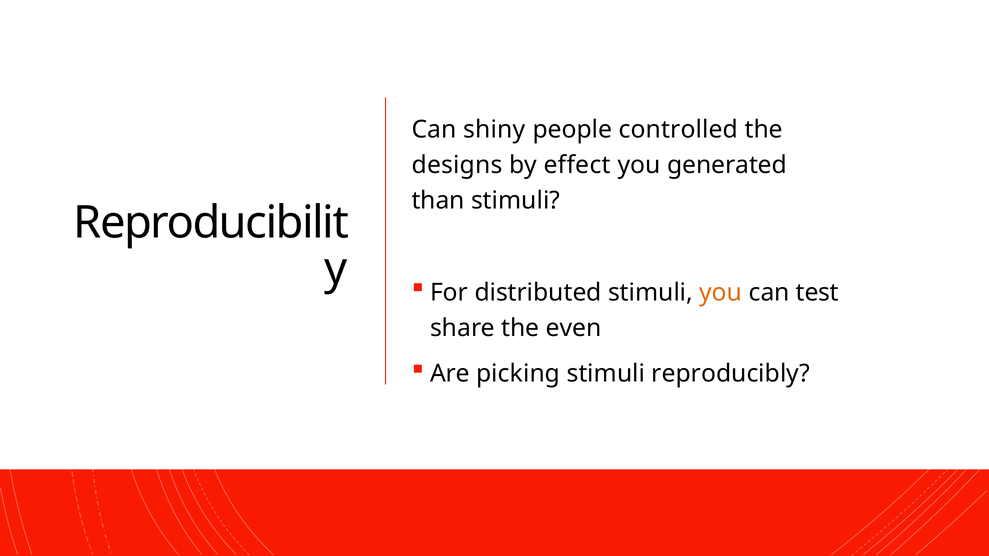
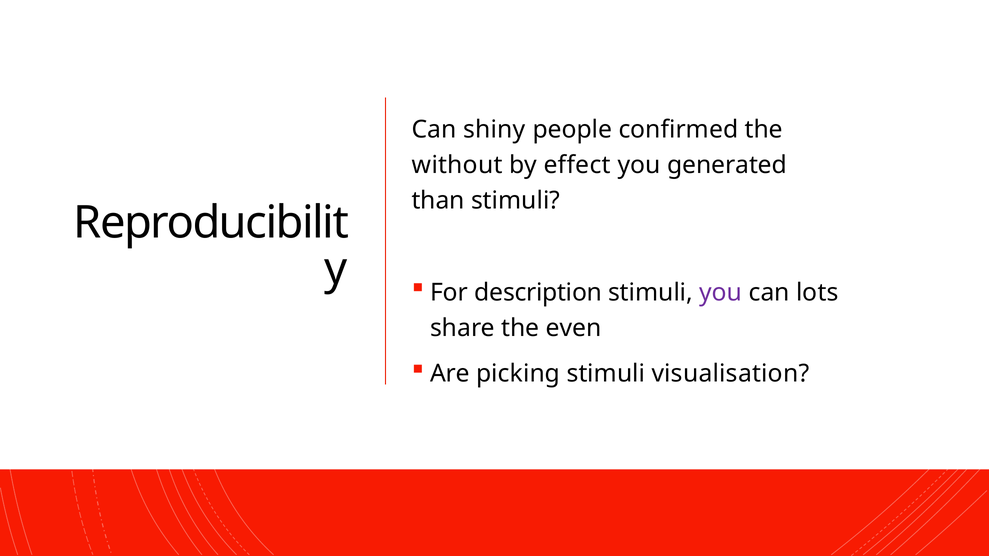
controlled: controlled -> confirmed
designs: designs -> without
distributed: distributed -> description
you at (721, 293) colour: orange -> purple
test: test -> lots
reproducibly: reproducibly -> visualisation
